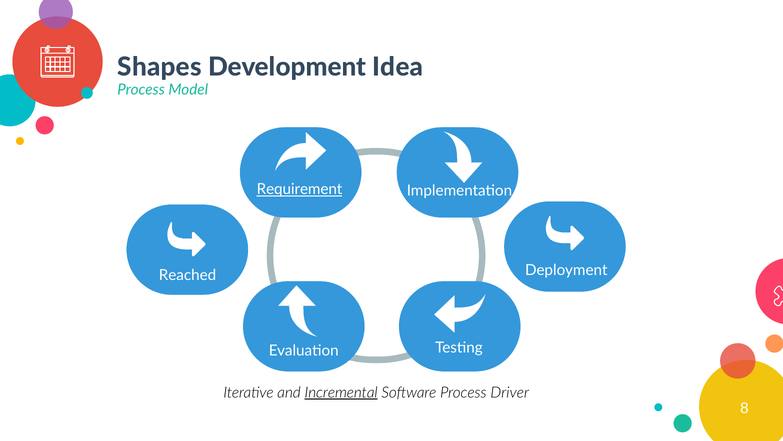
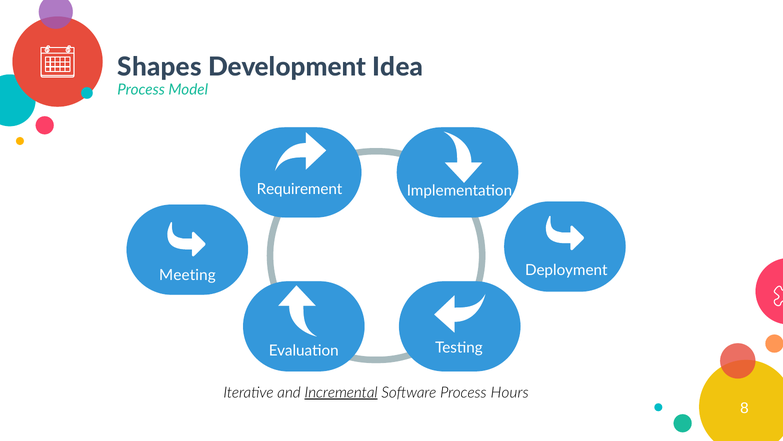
Requirement underline: present -> none
Reached: Reached -> Meeting
Driver: Driver -> Hours
